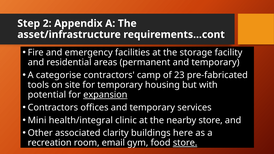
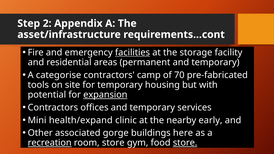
facilities underline: none -> present
23: 23 -> 70
health/integral: health/integral -> health/expand
nearby store: store -> early
clarity: clarity -> gorge
recreation underline: none -> present
room email: email -> store
